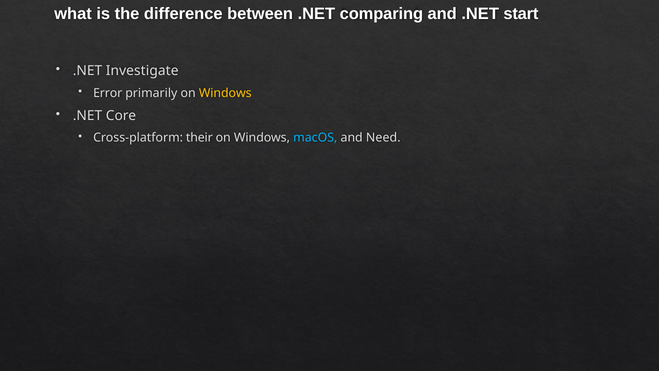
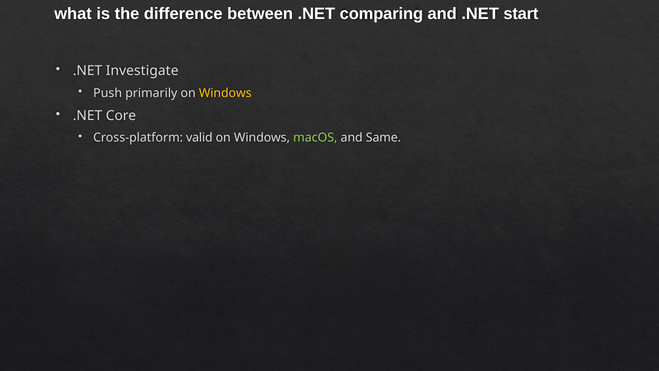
Error: Error -> Push
their: their -> valid
macOS colour: light blue -> light green
Need: Need -> Same
